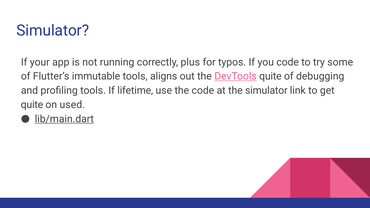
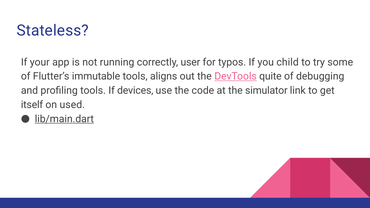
Simulator at (53, 31): Simulator -> Stateless
plus: plus -> user
you code: code -> child
lifetime: lifetime -> devices
quite at (32, 105): quite -> itself
